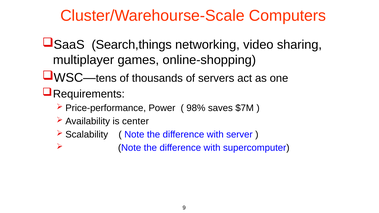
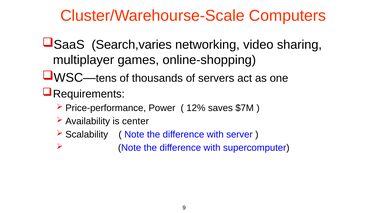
Search,things: Search,things -> Search,varies
98%: 98% -> 12%
